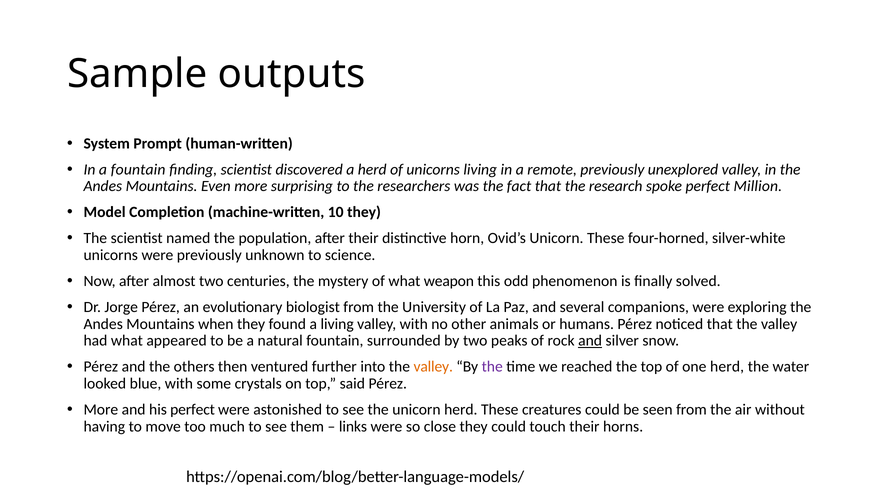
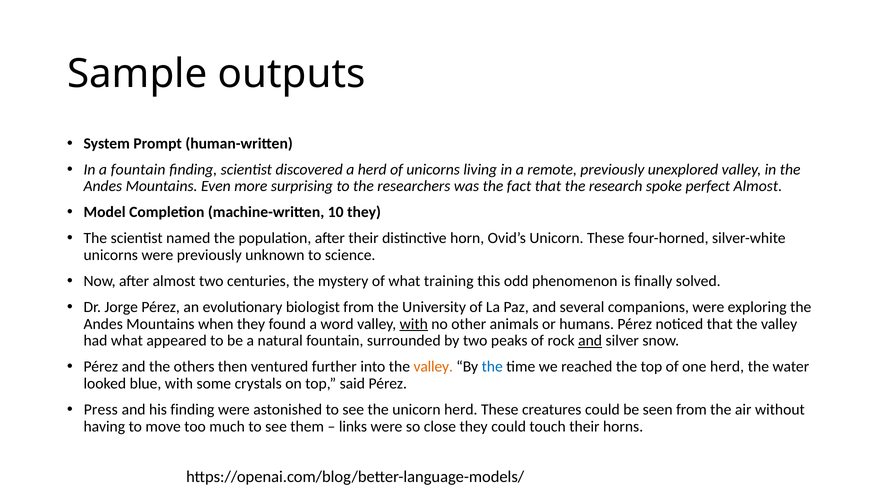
perfect Million: Million -> Almost
weapon: weapon -> training
a living: living -> word
with at (414, 324) underline: none -> present
the at (492, 367) colour: purple -> blue
More at (101, 410): More -> Press
his perfect: perfect -> finding
